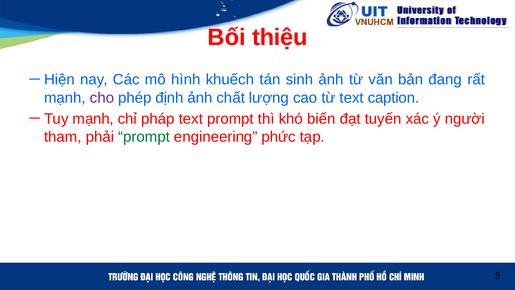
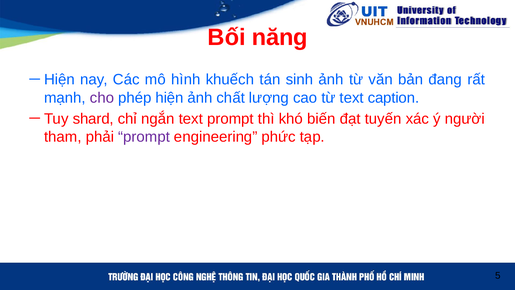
thiệu: thiệu -> năng
phép định: định -> hiện
Tuy mạnh: mạnh -> shard
pháp: pháp -> ngắn
prompt at (144, 137) colour: green -> purple
